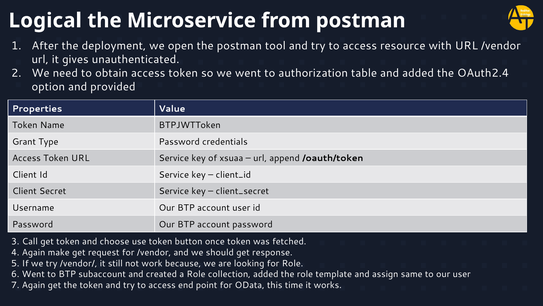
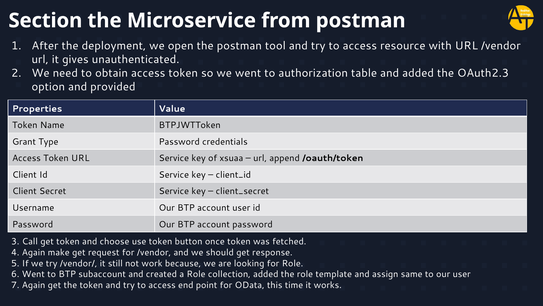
Logical: Logical -> Section
OAuth2.4: OAuth2.4 -> OAuth2.3
